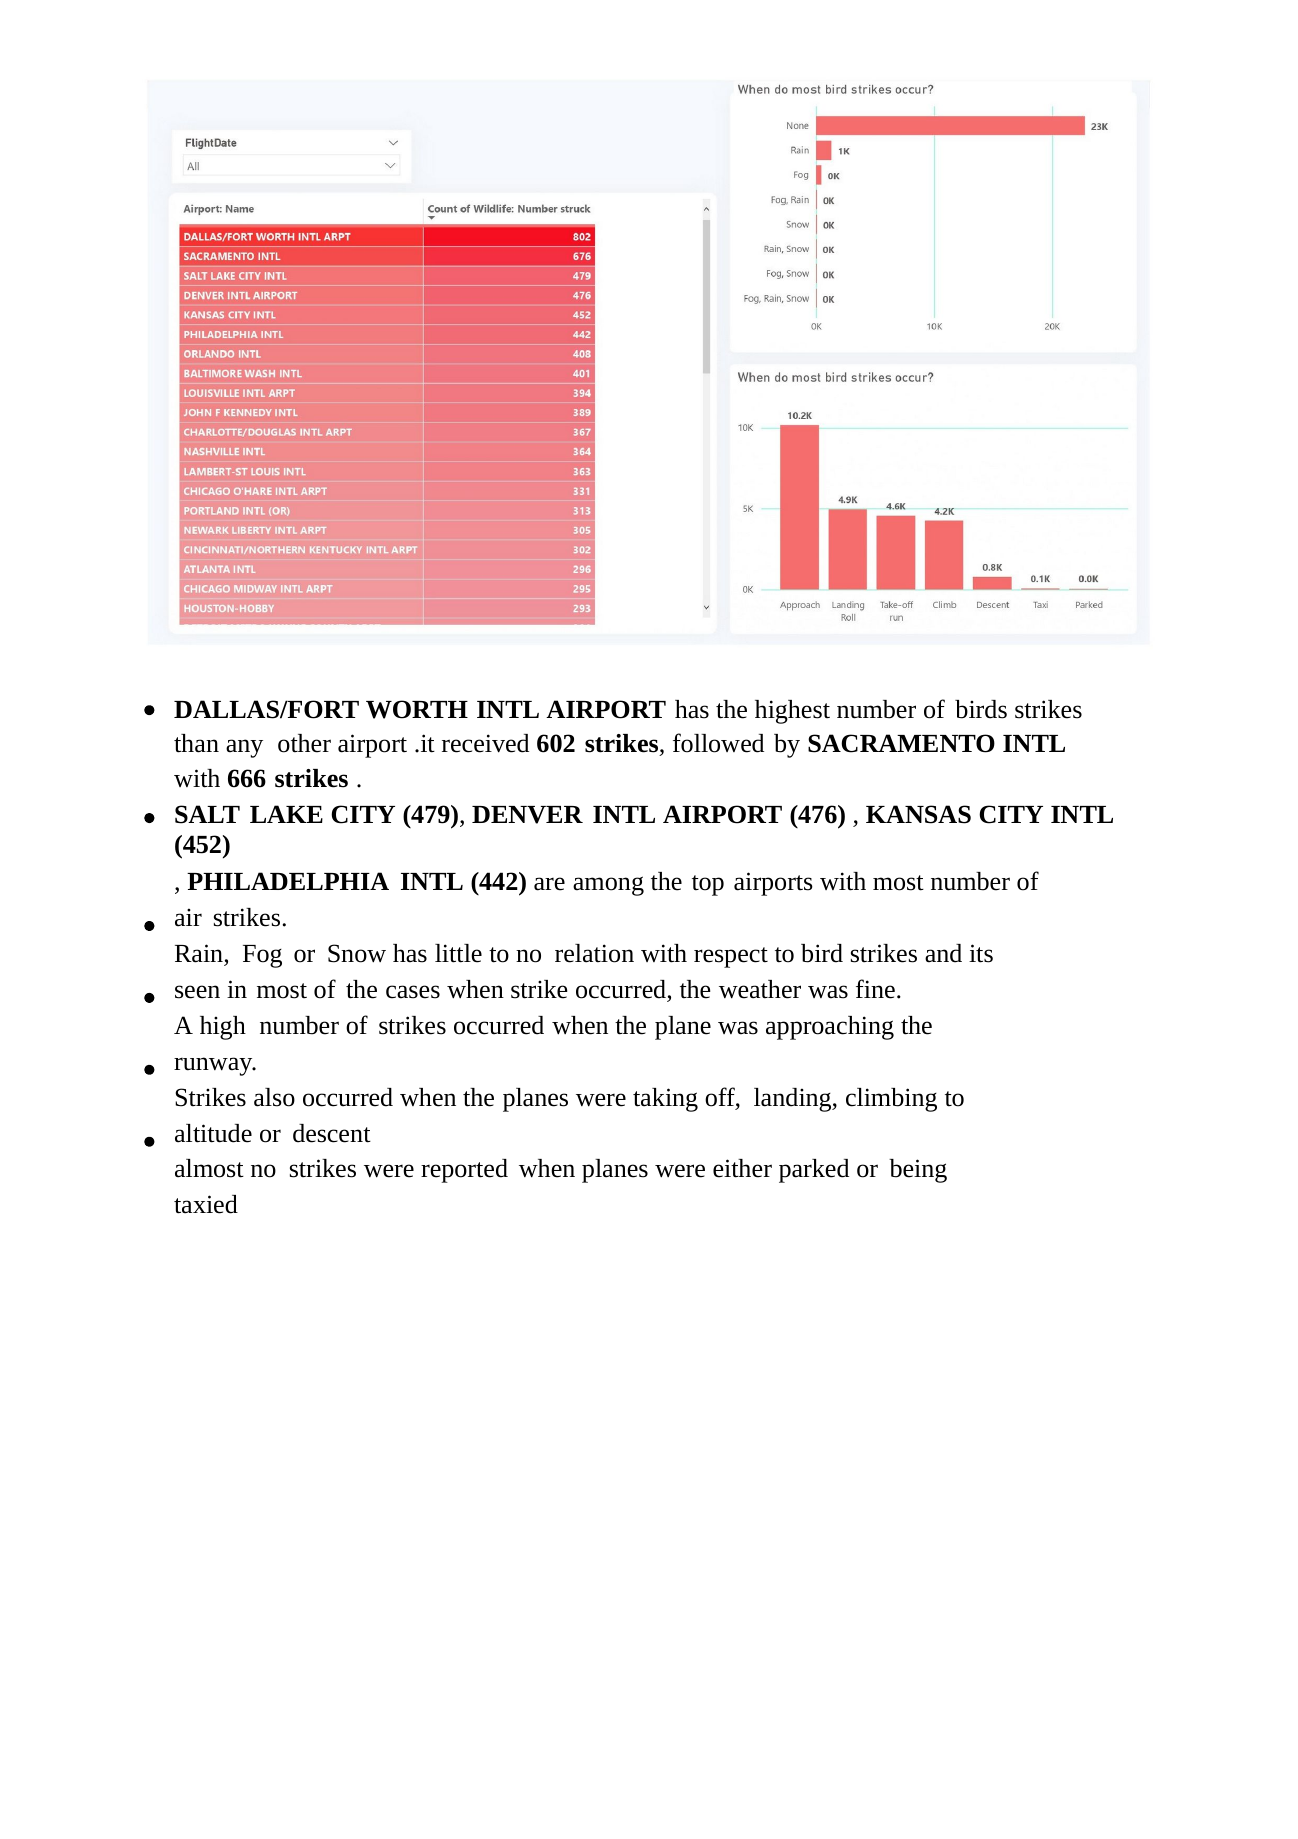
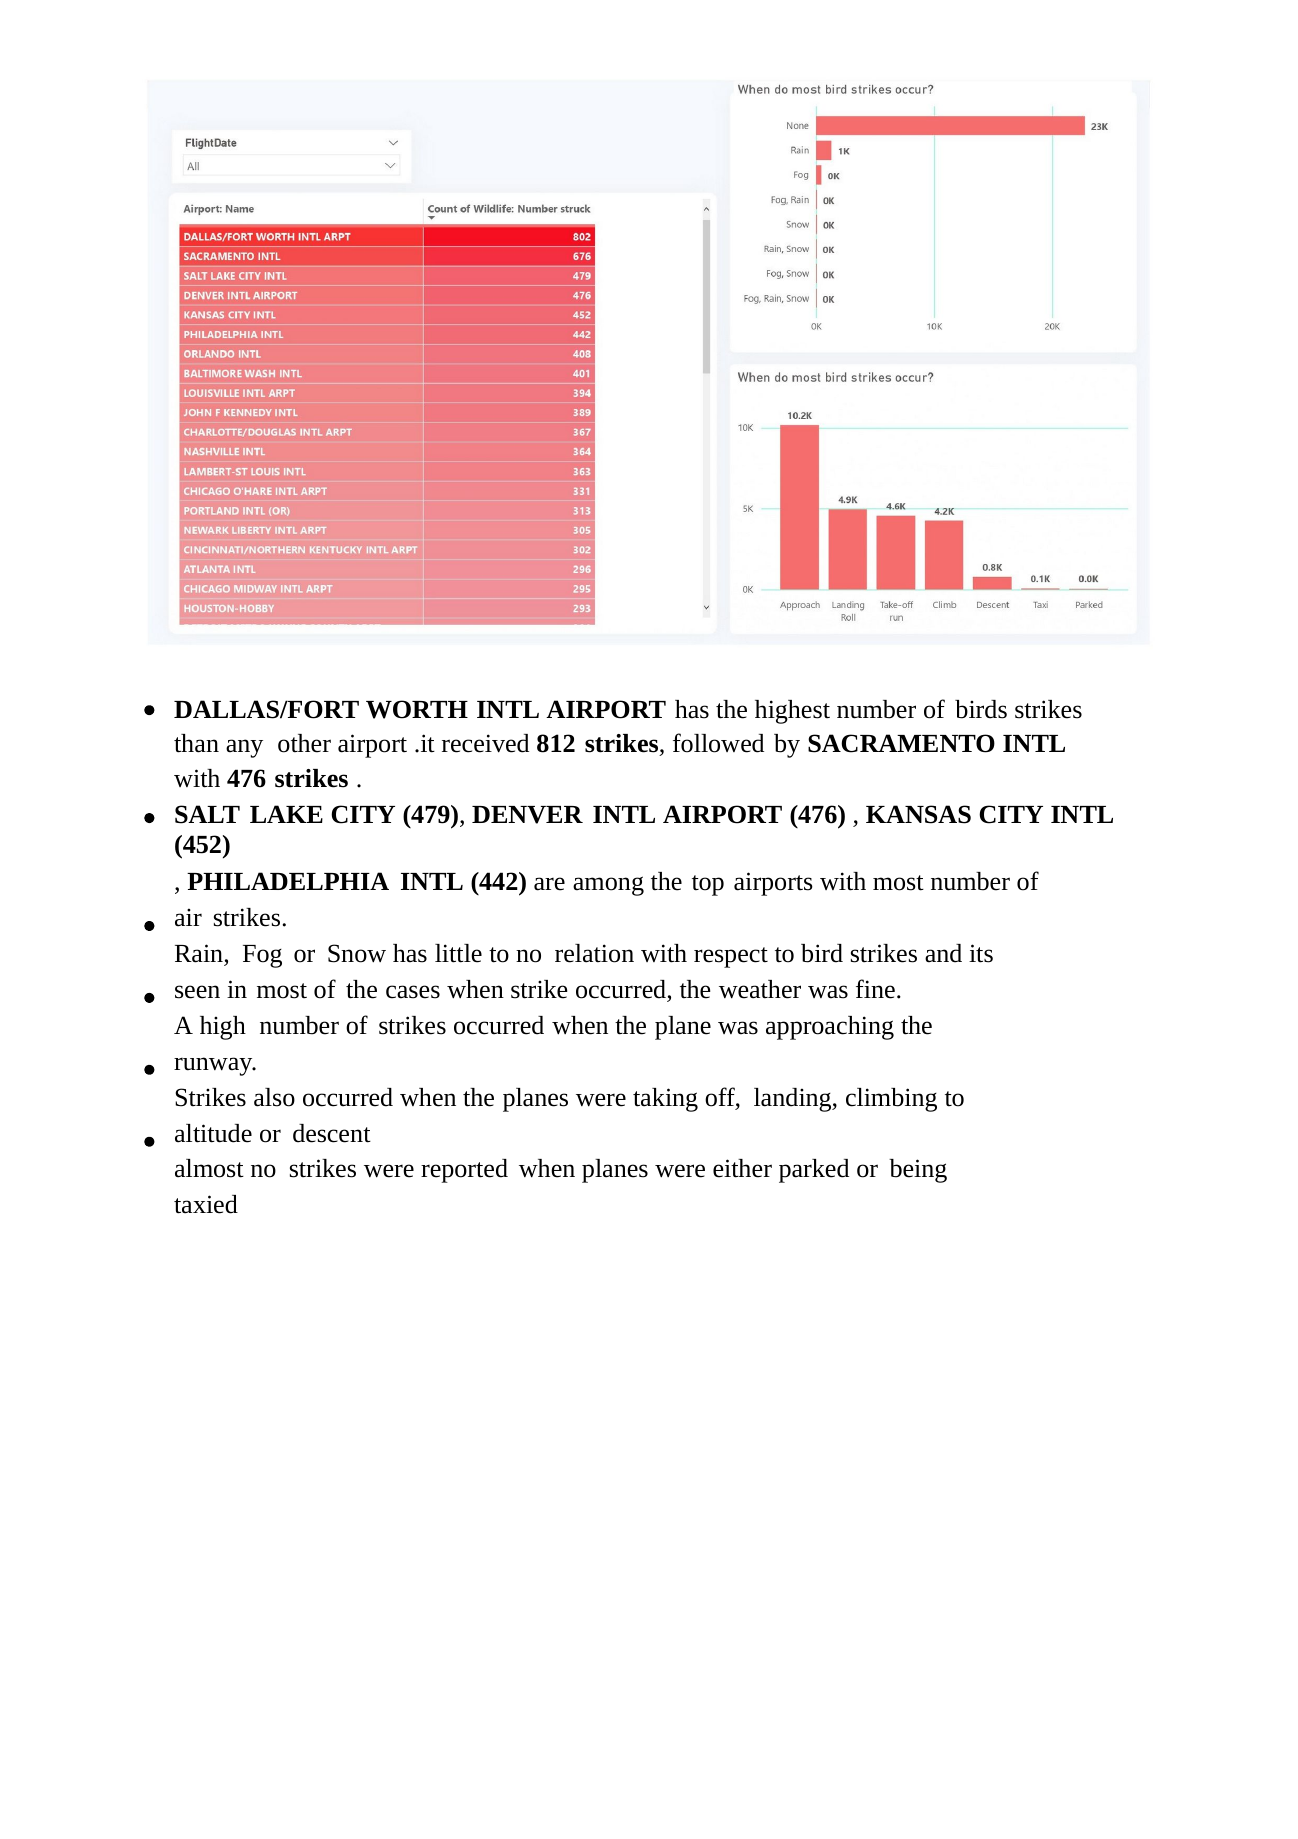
602: 602 -> 812
with 666: 666 -> 476
